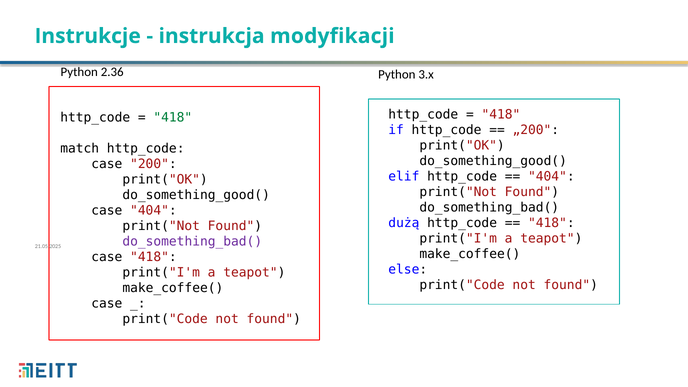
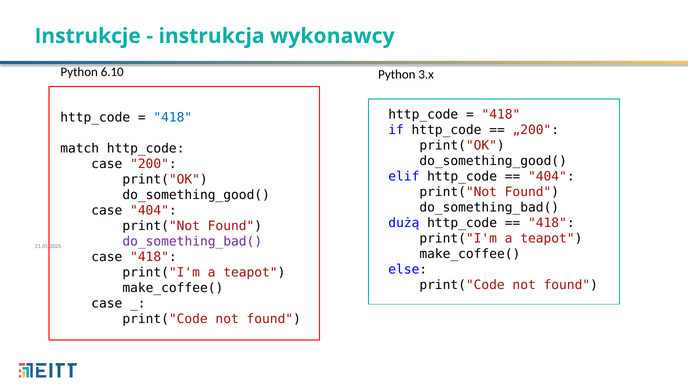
modyfikacji: modyfikacji -> wykonawcy
2.36: 2.36 -> 6.10
418 at (173, 118) colour: green -> blue
